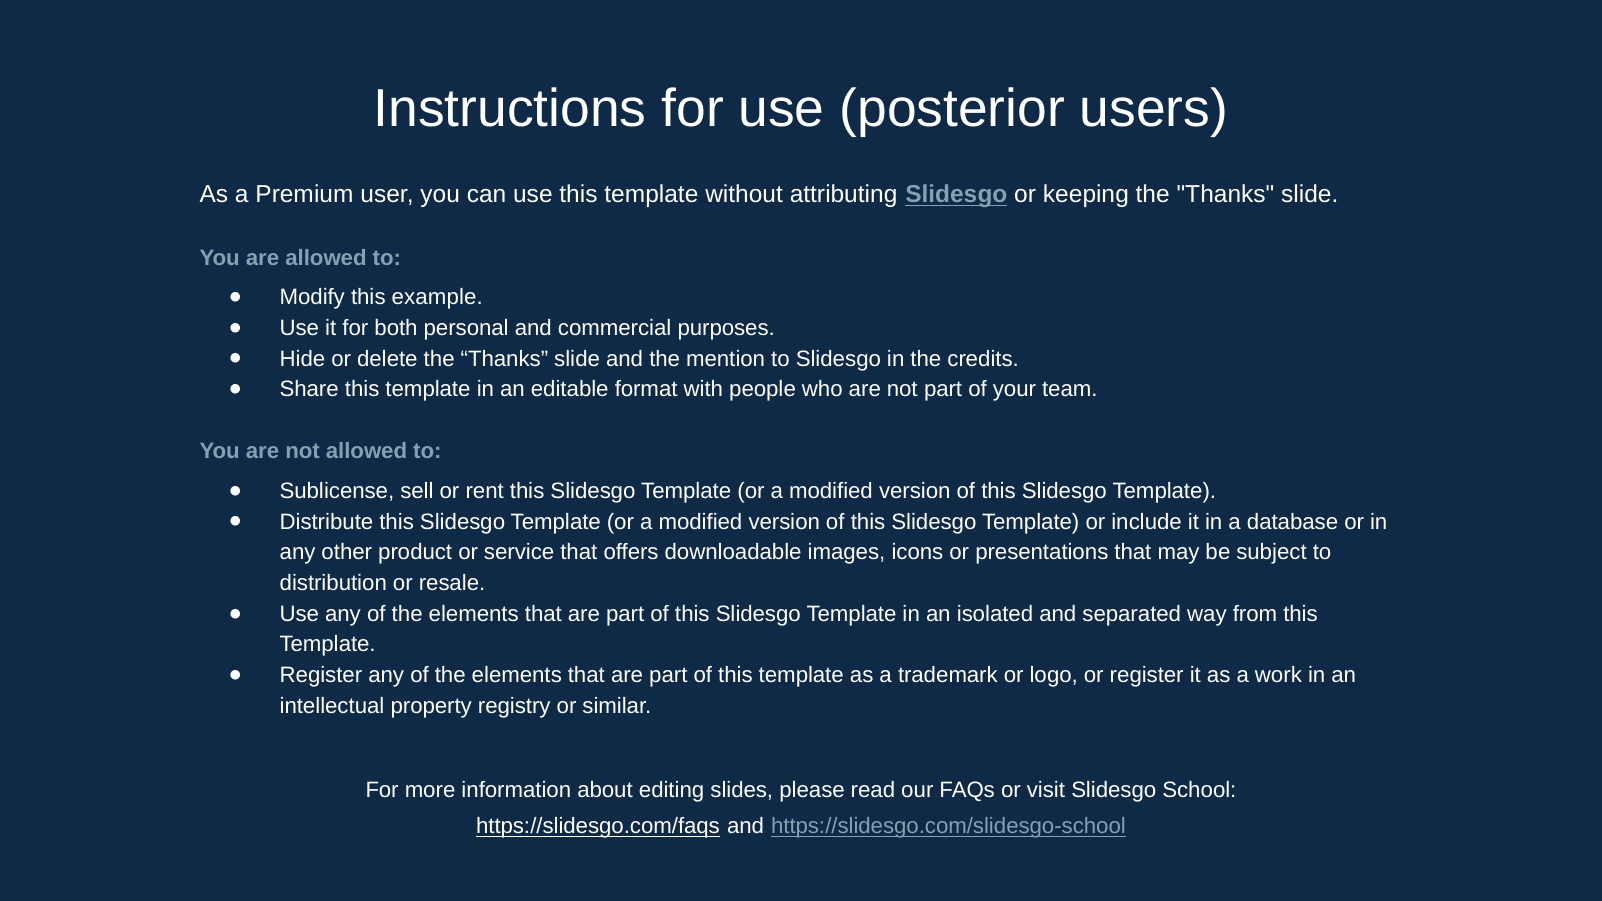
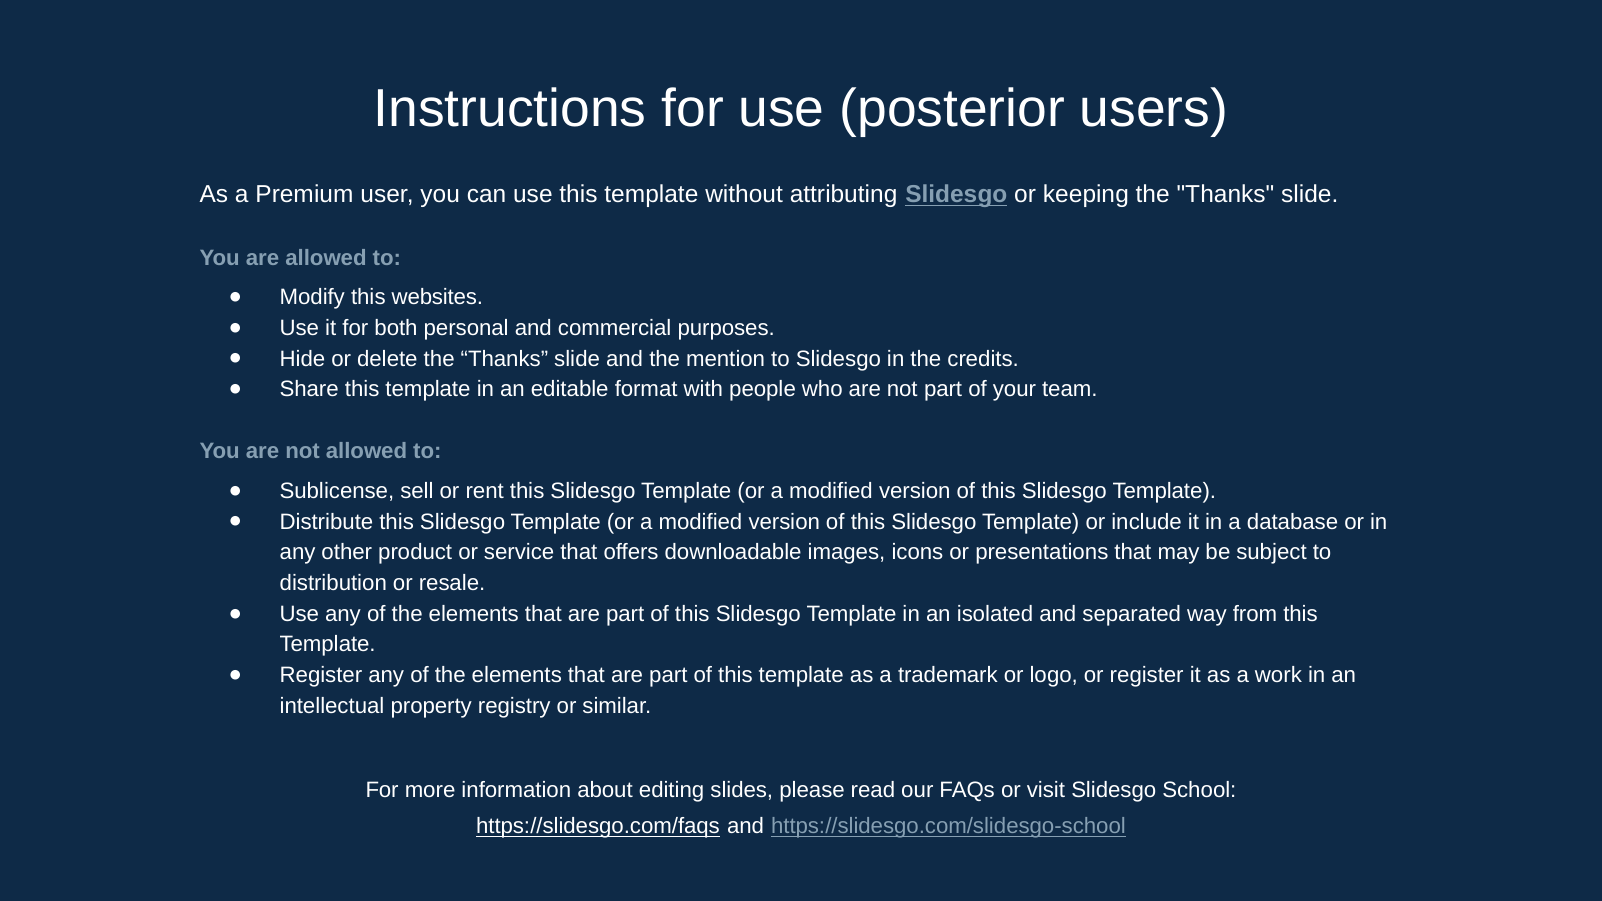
example: example -> websites
